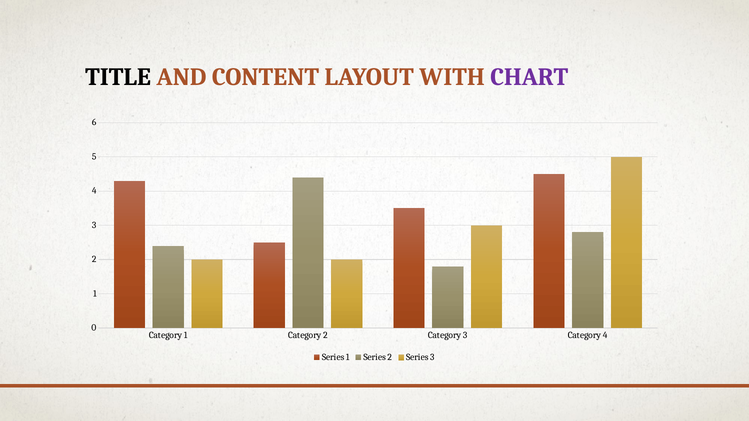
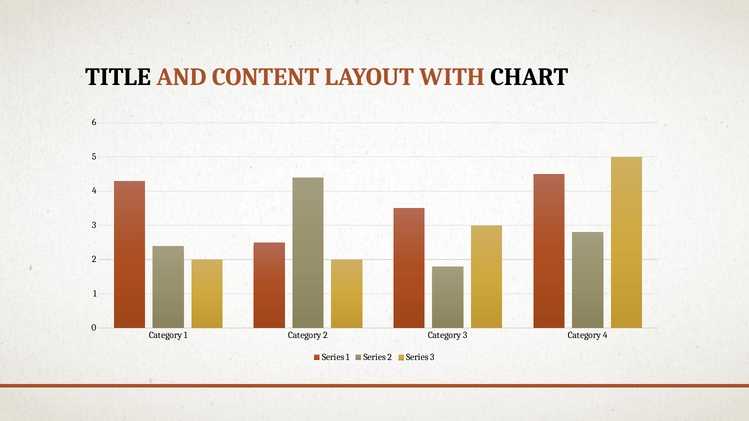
CHART colour: purple -> black
